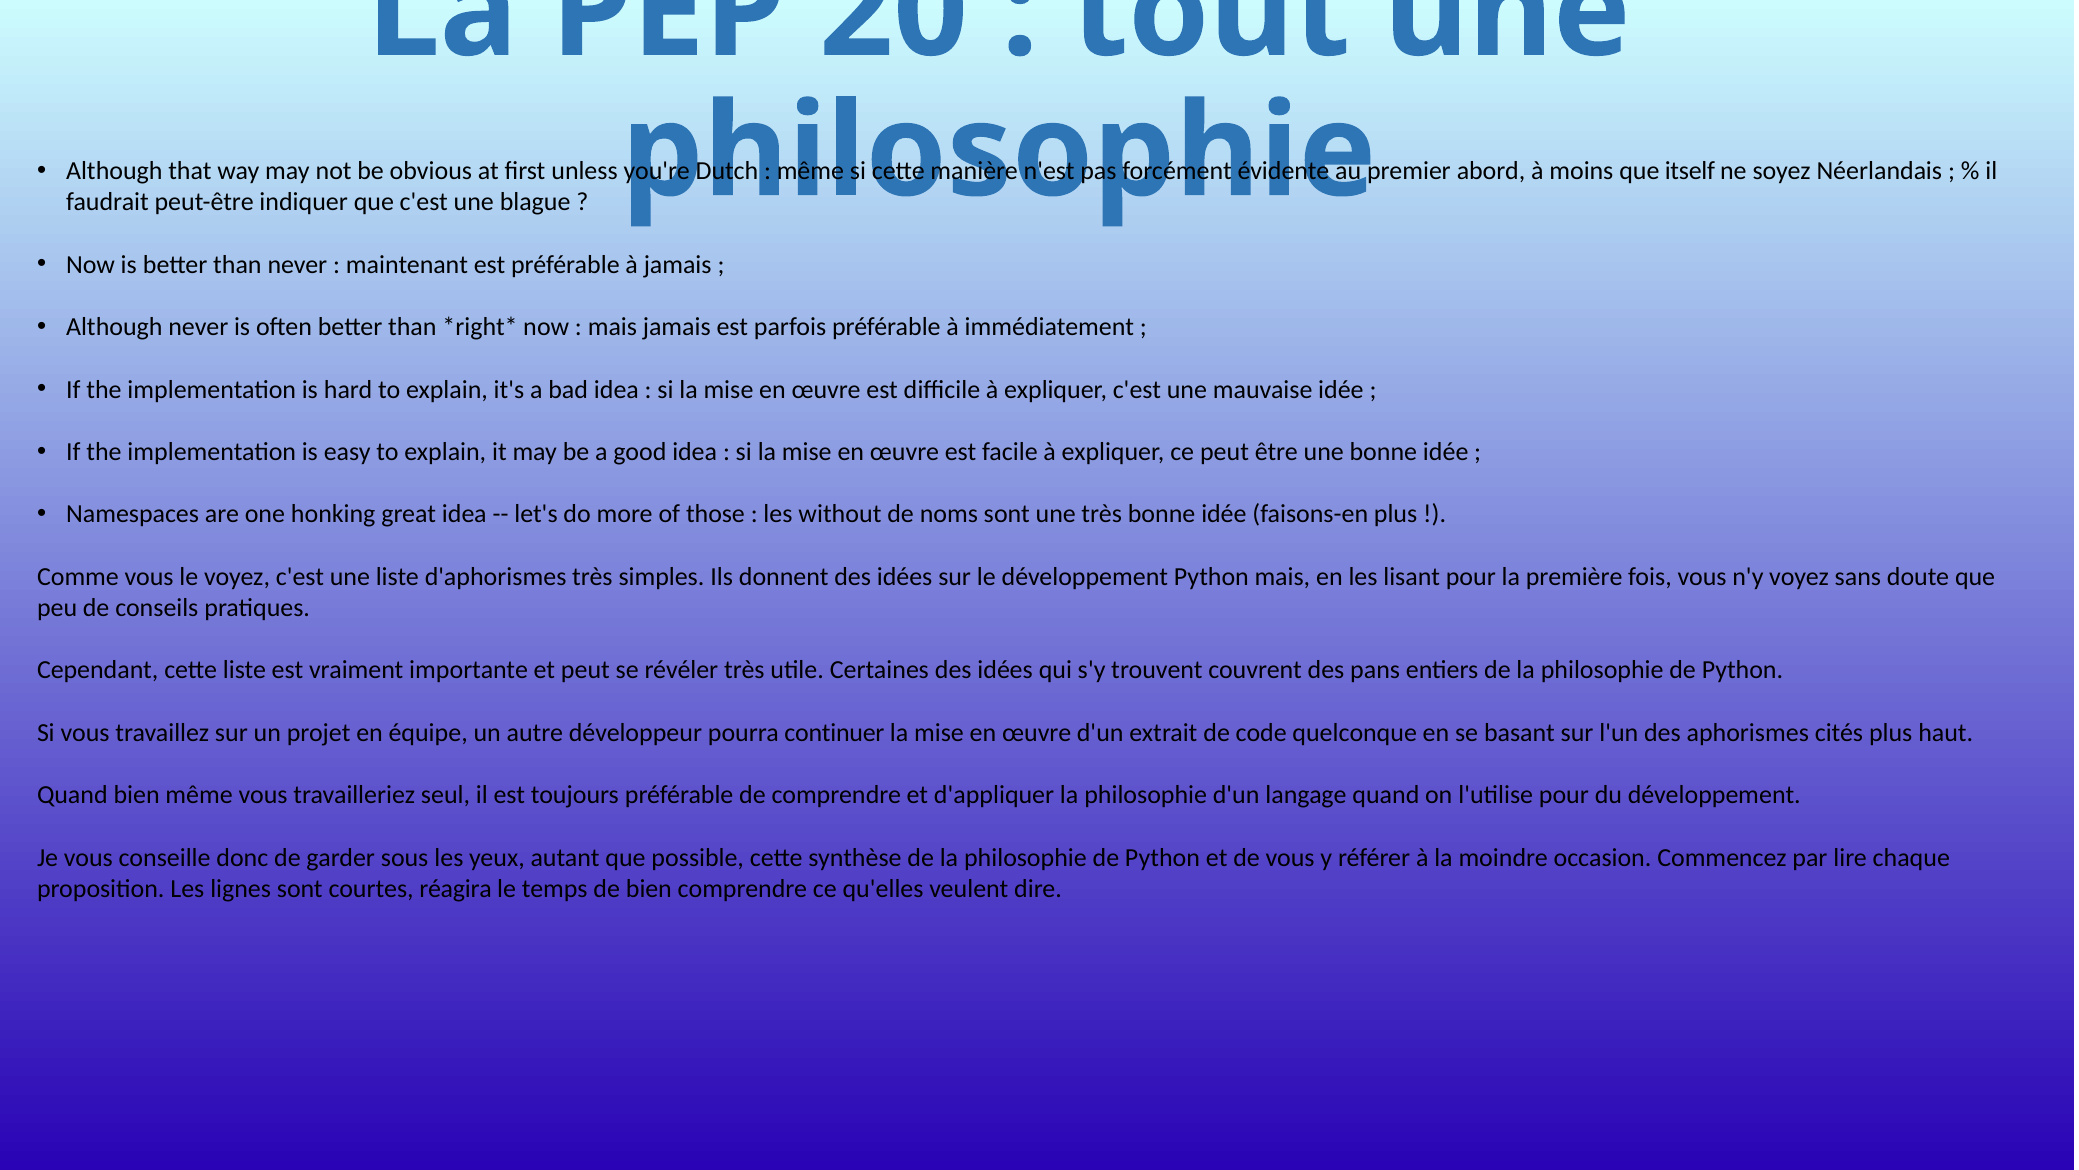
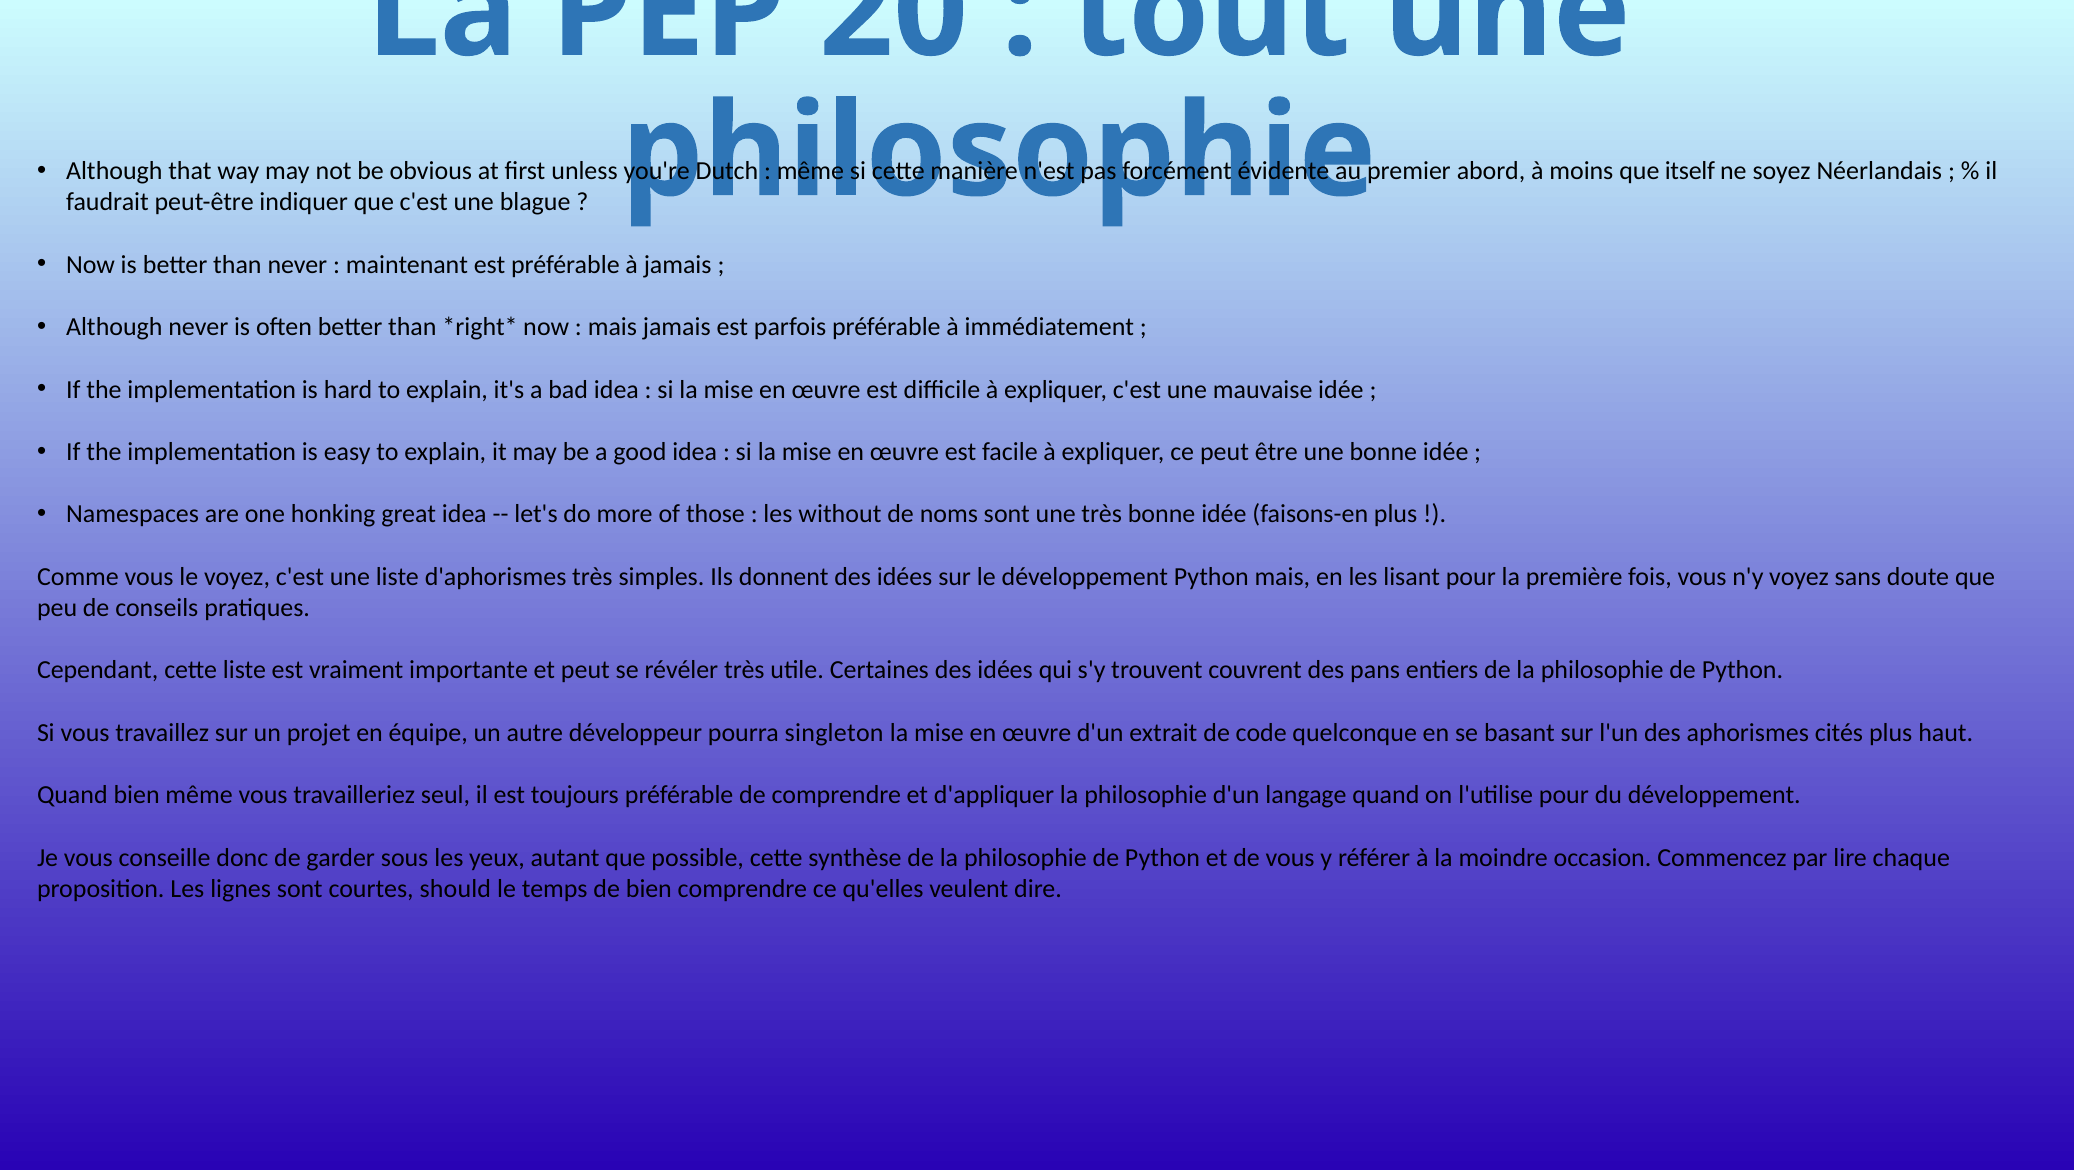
continuer: continuer -> singleton
réagira: réagira -> should
